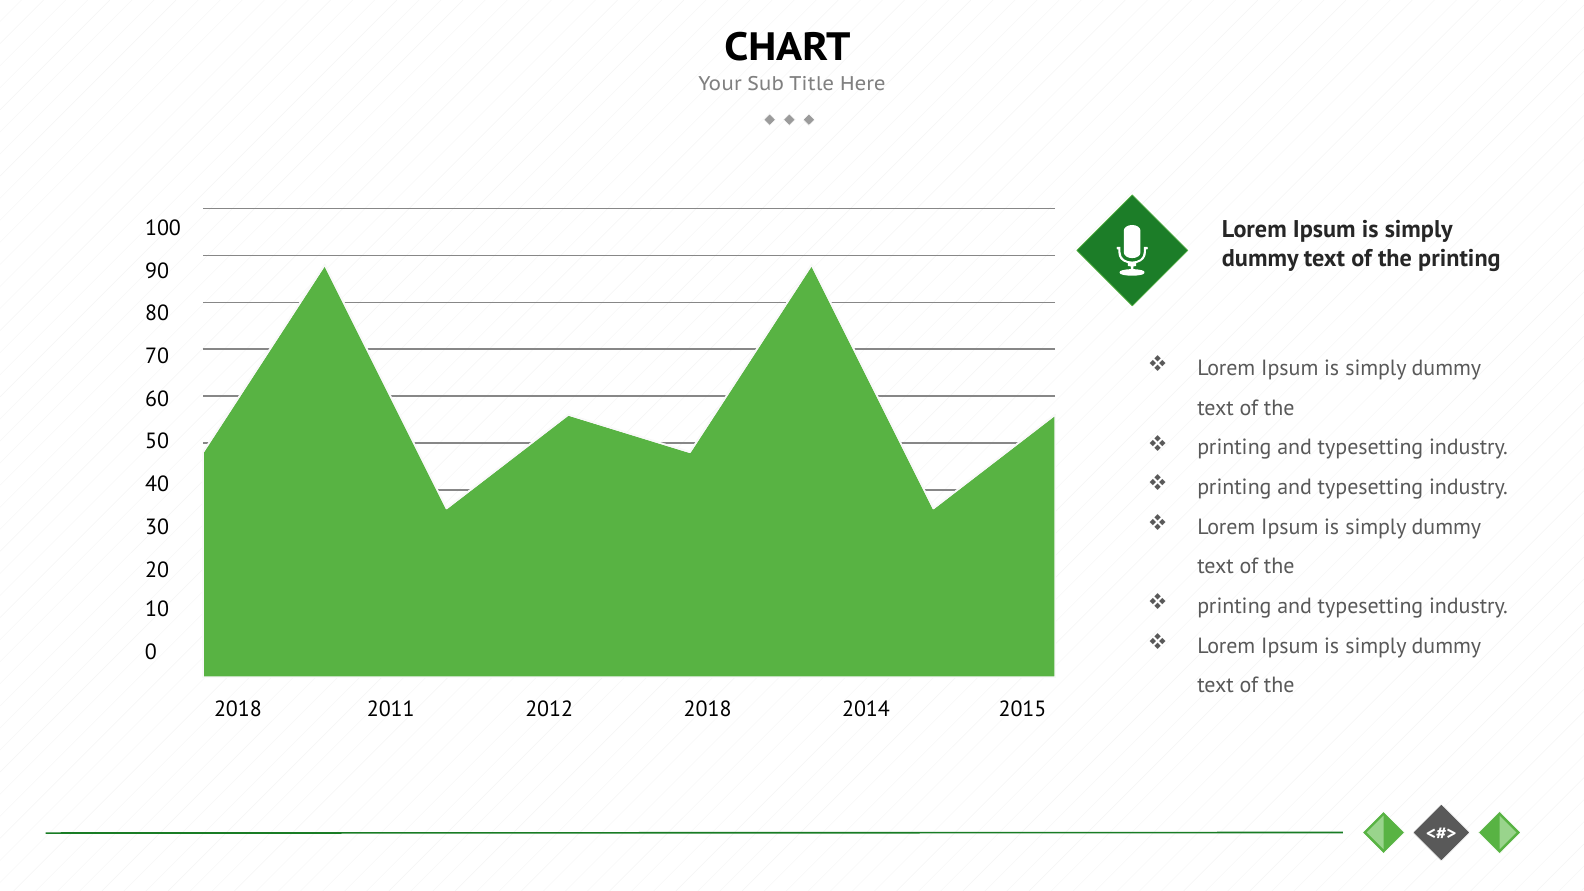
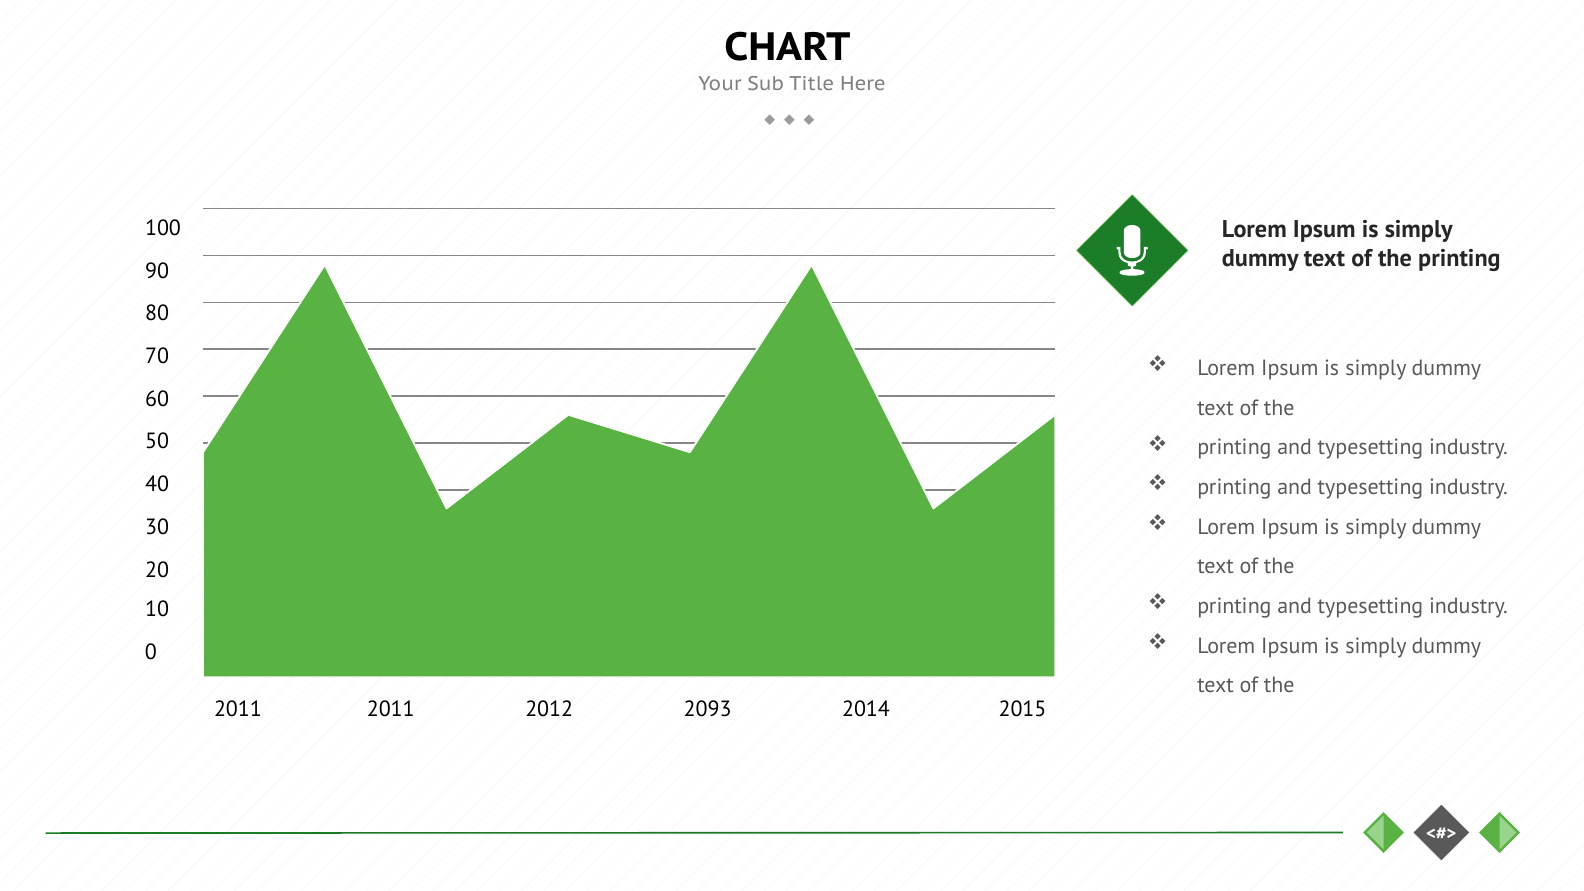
2018 at (238, 710): 2018 -> 2011
2012 2018: 2018 -> 2093
